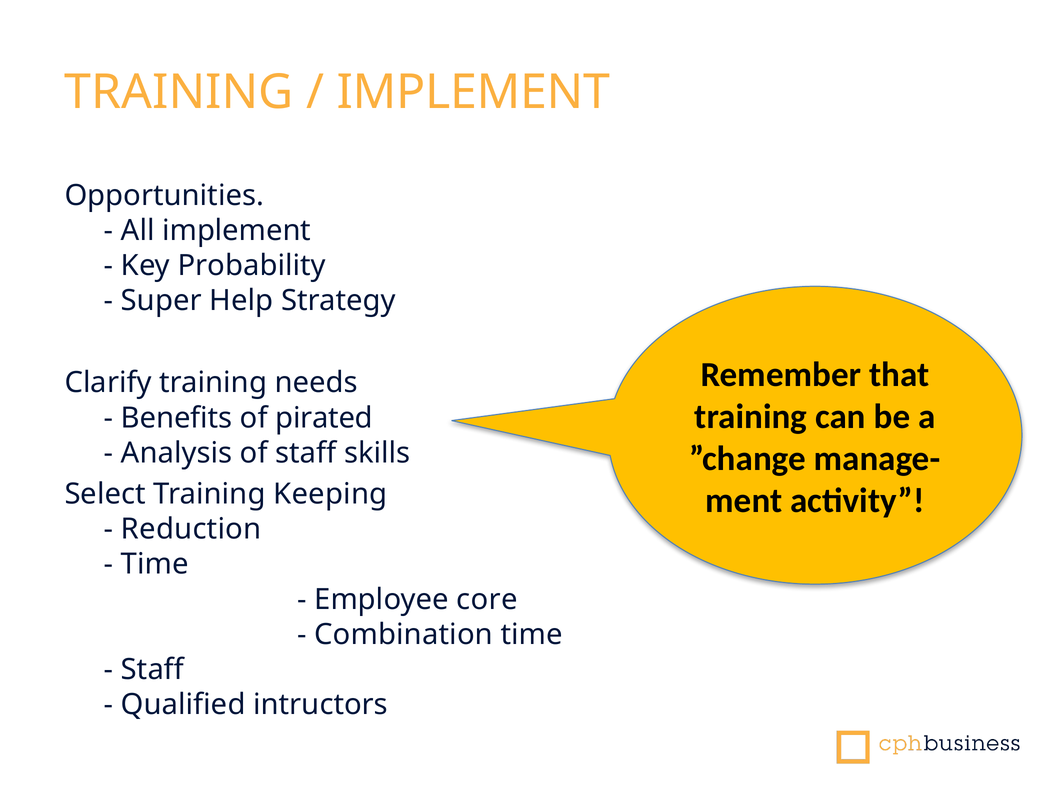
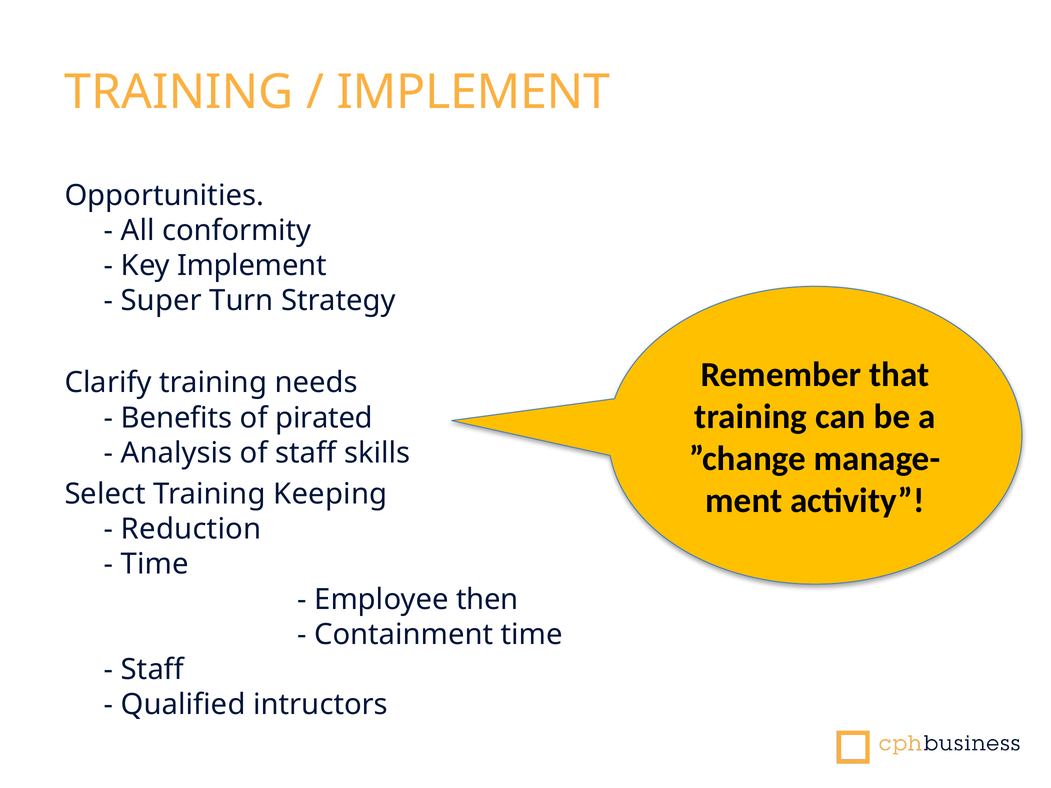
All implement: implement -> conformity
Key Probability: Probability -> Implement
Help: Help -> Turn
core: core -> then
Combination: Combination -> Containment
